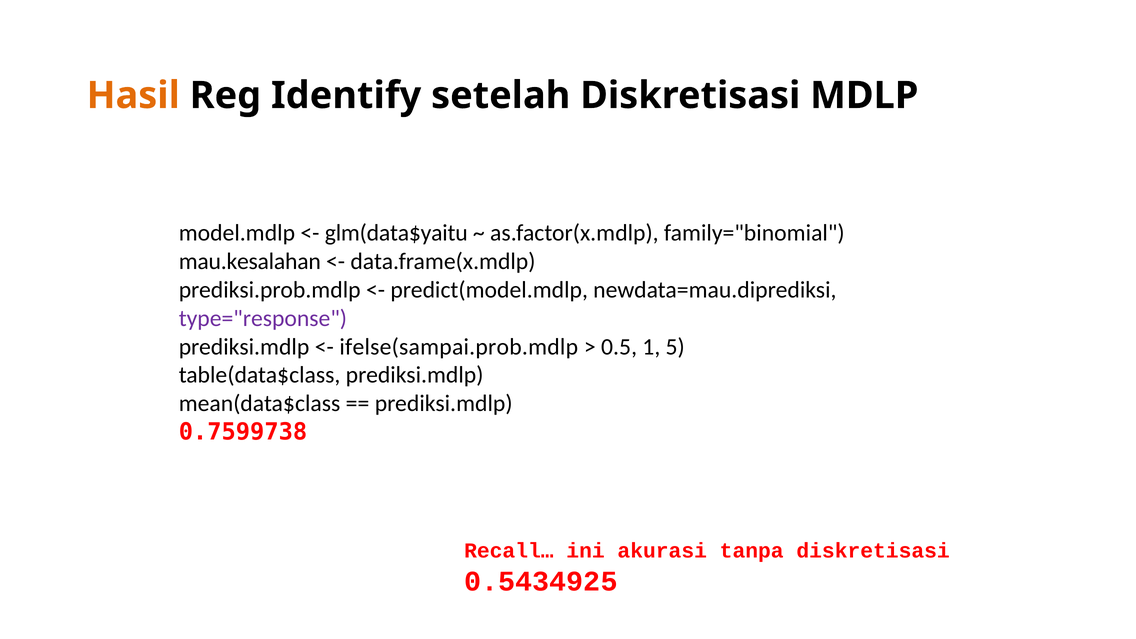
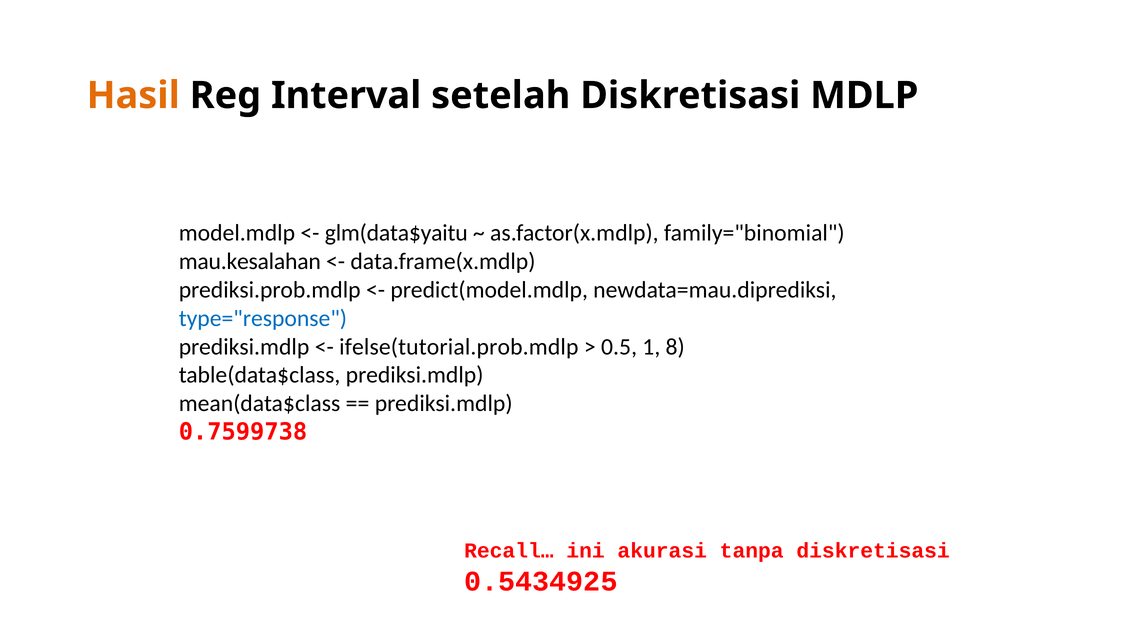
Identify: Identify -> Interval
type="response colour: purple -> blue
ifelse(sampai.prob.mdlp: ifelse(sampai.prob.mdlp -> ifelse(tutorial.prob.mdlp
5: 5 -> 8
